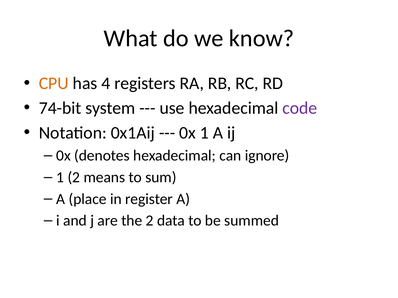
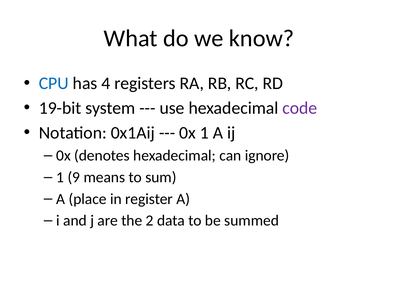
CPU colour: orange -> blue
74-bit: 74-bit -> 19-bit
1 2: 2 -> 9
